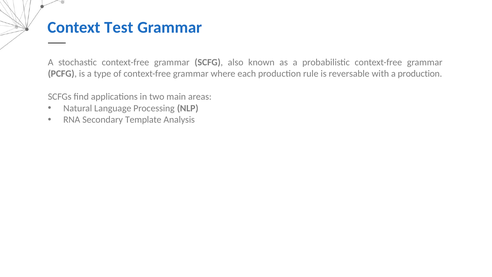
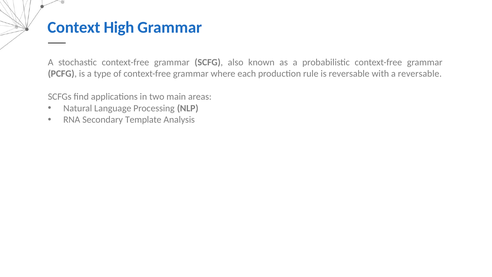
Test: Test -> High
a production: production -> reversable
